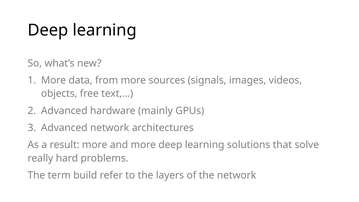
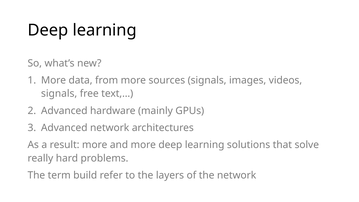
objects at (59, 94): objects -> signals
